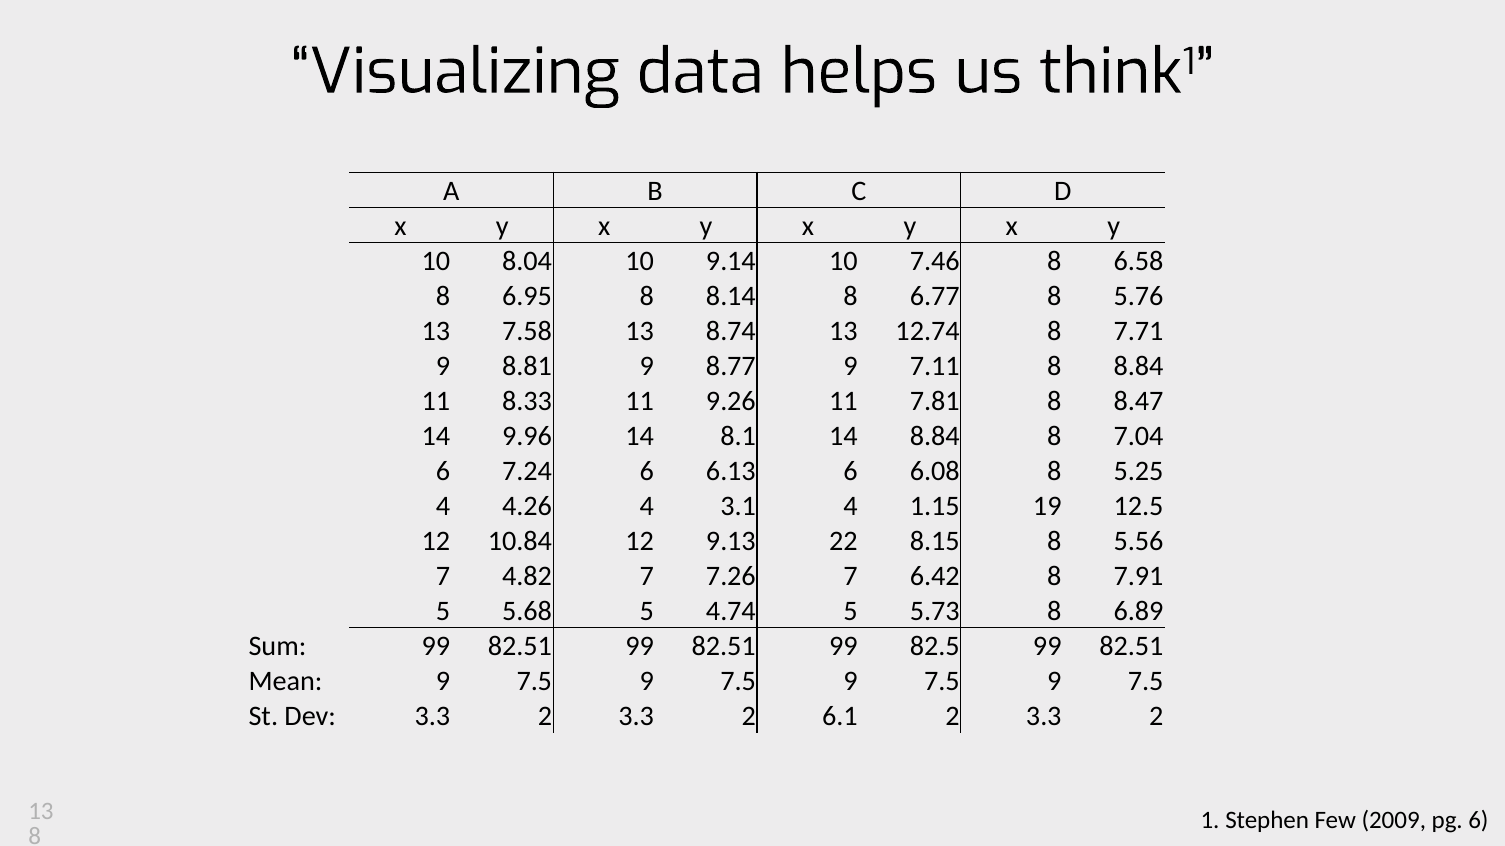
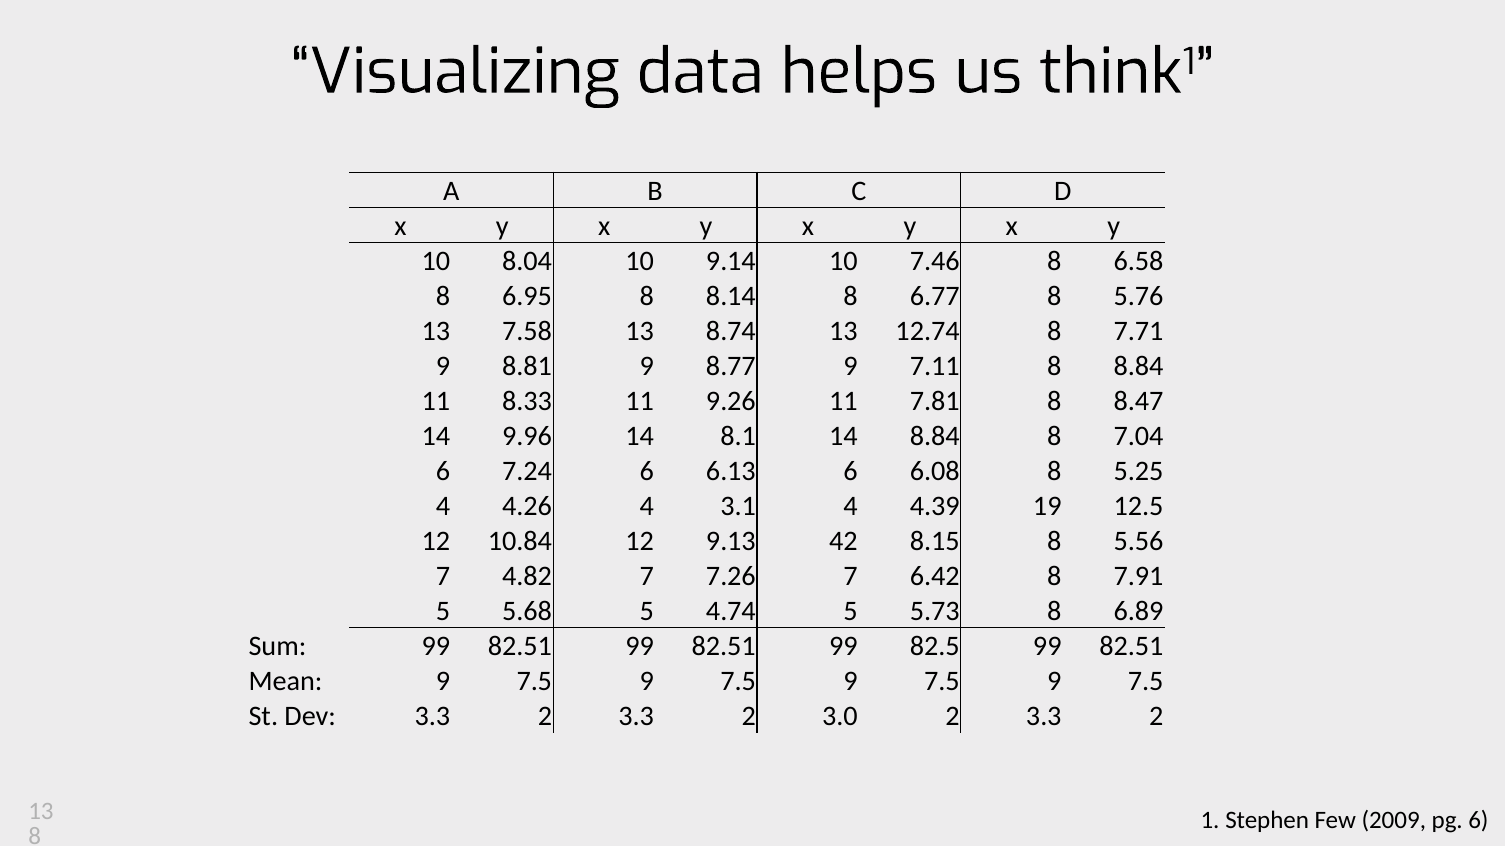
1.15: 1.15 -> 4.39
22: 22 -> 42
6.1: 6.1 -> 3.0
